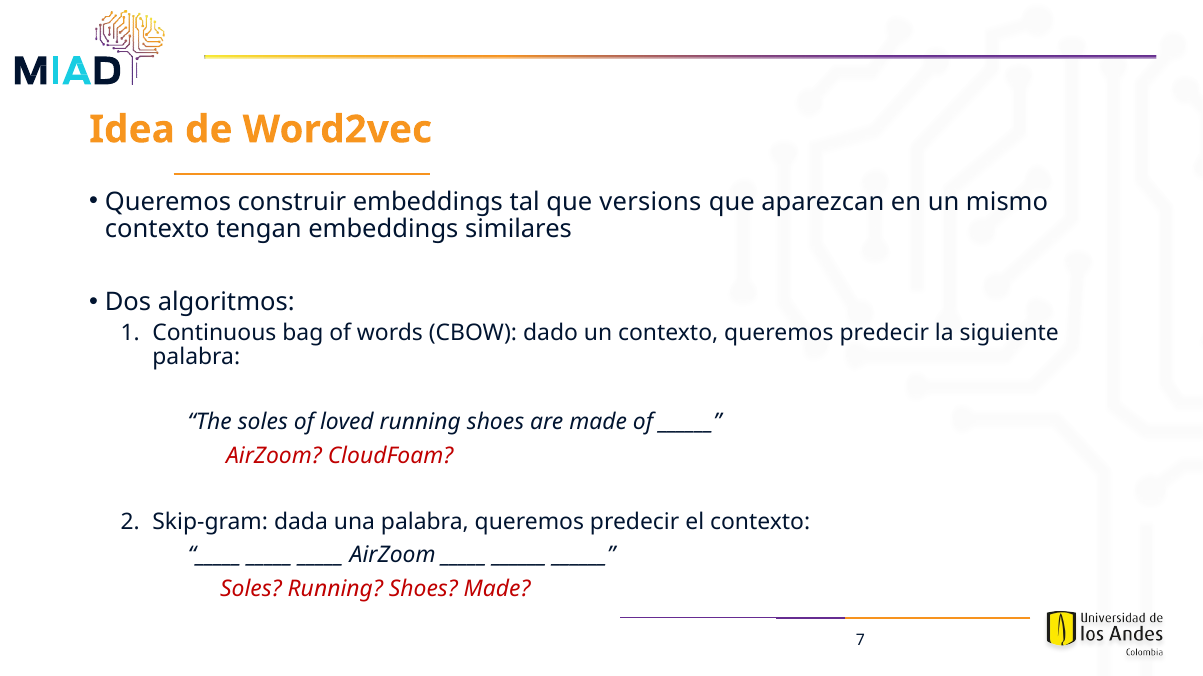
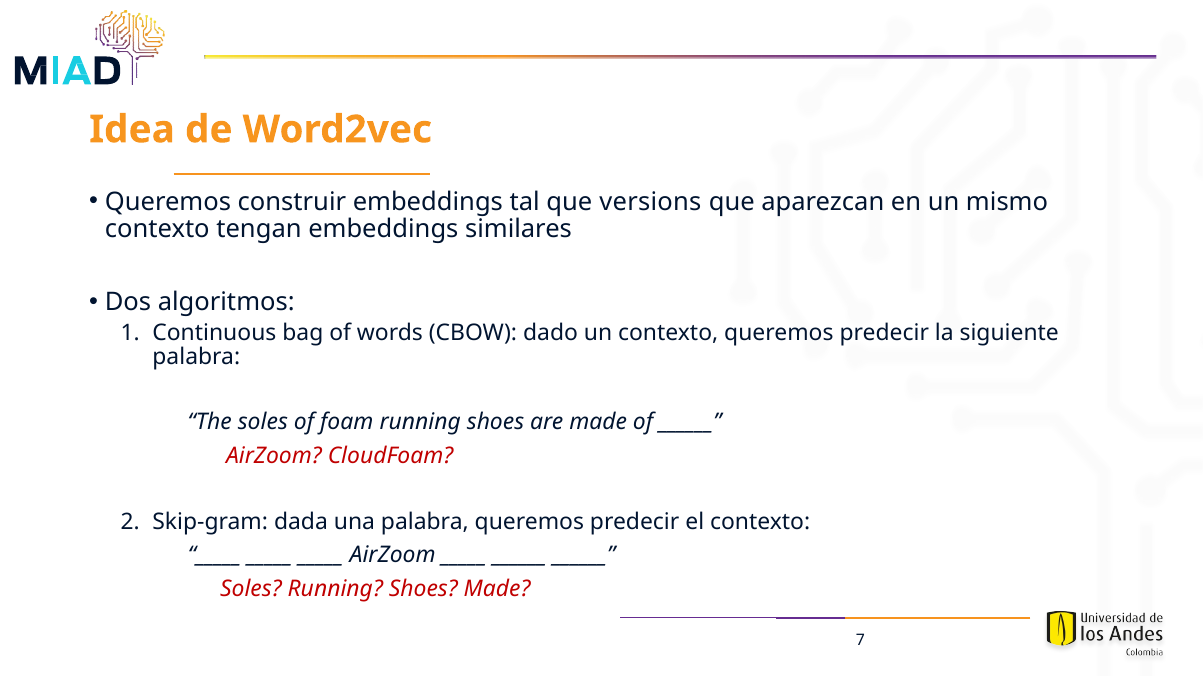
loved: loved -> foam
